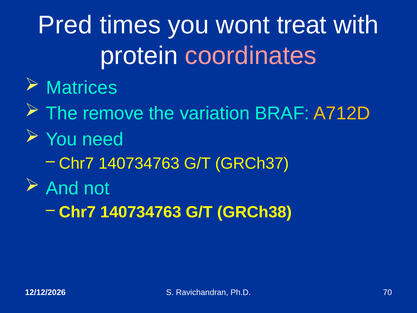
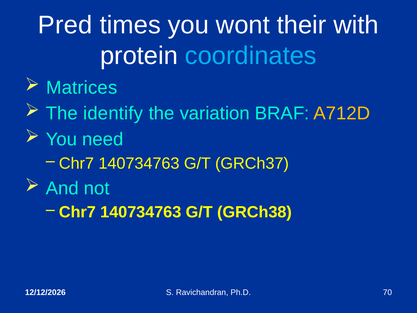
treat: treat -> their
coordinates colour: pink -> light blue
remove: remove -> identify
